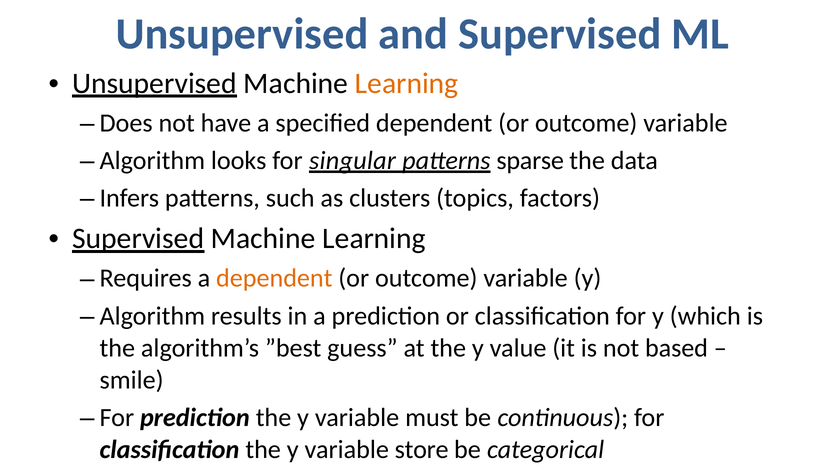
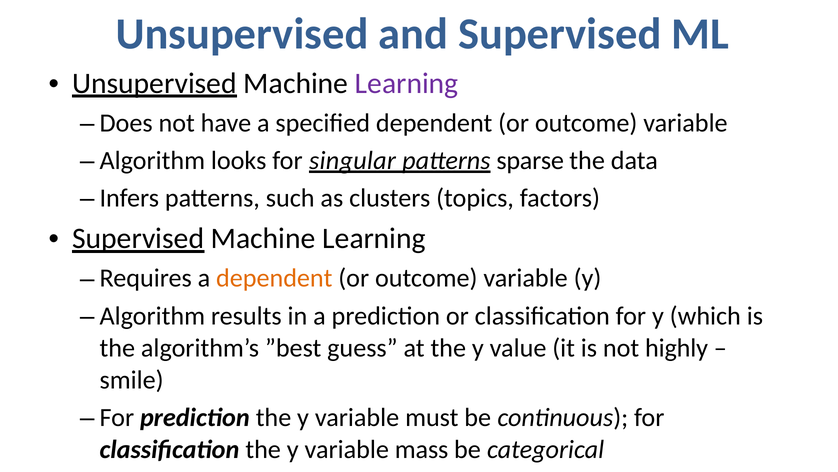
Learning at (407, 83) colour: orange -> purple
based: based -> highly
store: store -> mass
